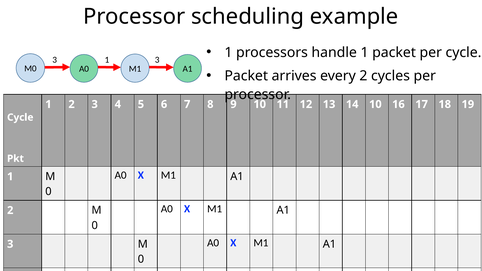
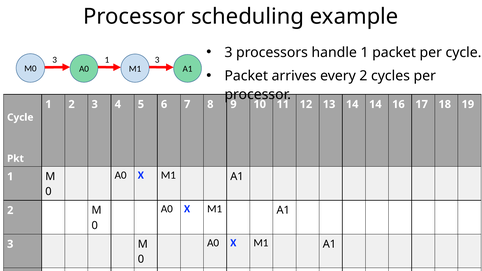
1 at (228, 52): 1 -> 3
14 10: 10 -> 14
